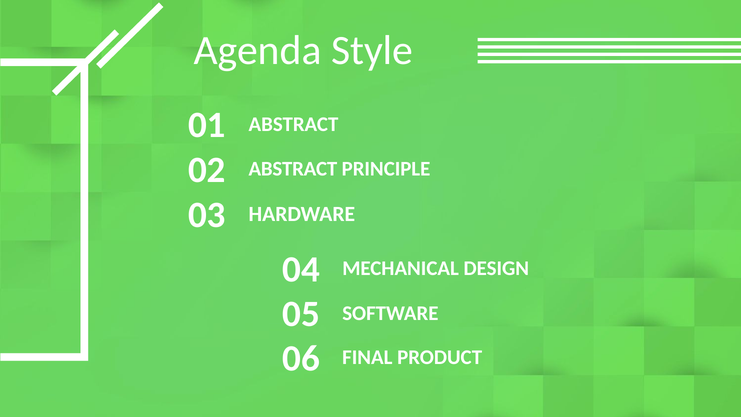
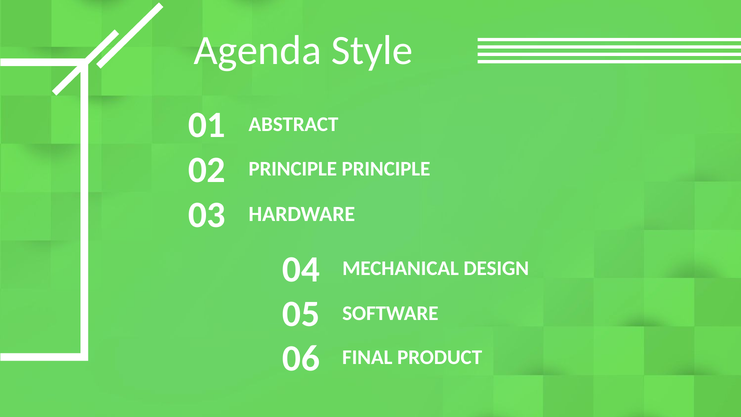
ABSTRACT at (293, 169): ABSTRACT -> PRINCIPLE
